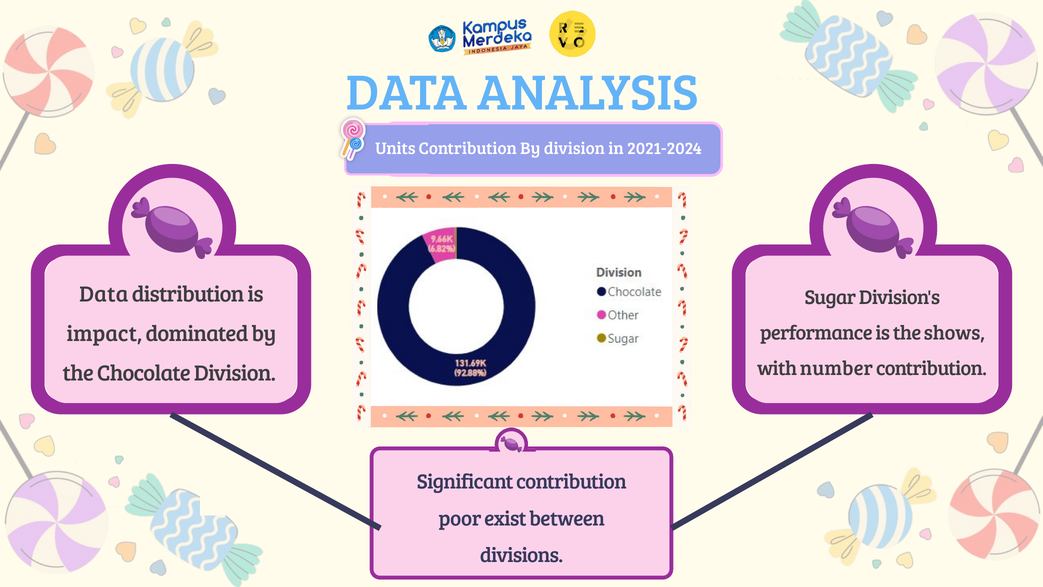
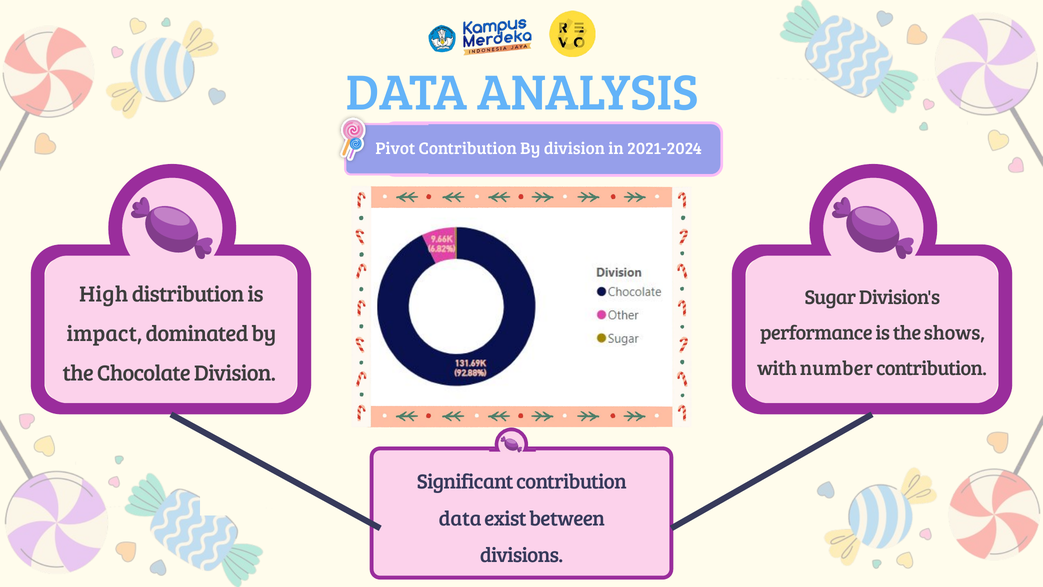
Units: Units -> Pivot
Data at (104, 294): Data -> High
poor at (460, 518): poor -> data
